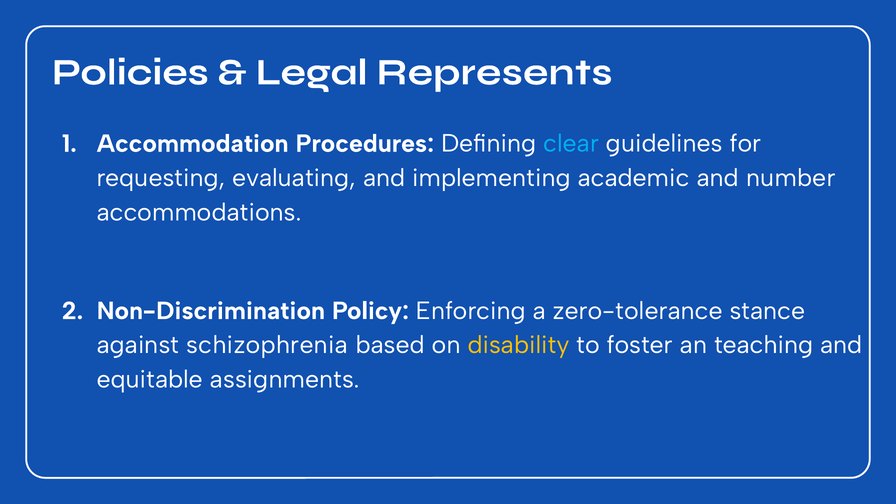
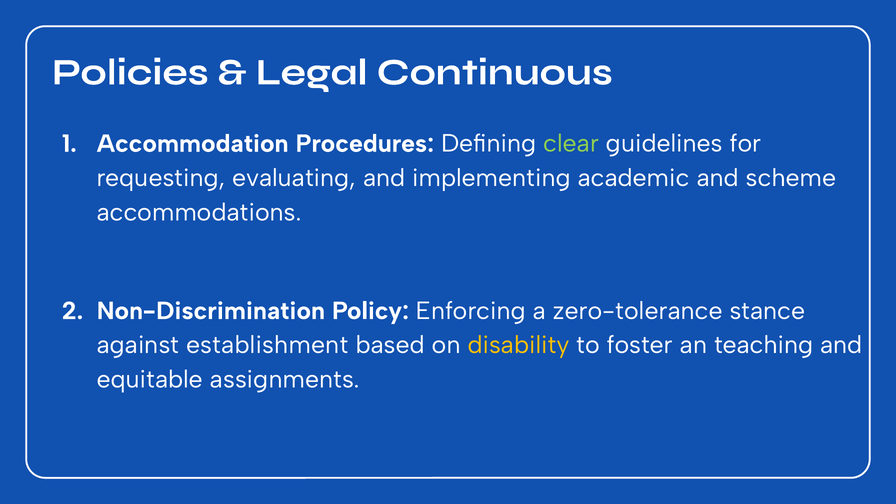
Represents: Represents -> Continuous
clear colour: light blue -> light green
number: number -> scheme
schizophrenia: schizophrenia -> establishment
